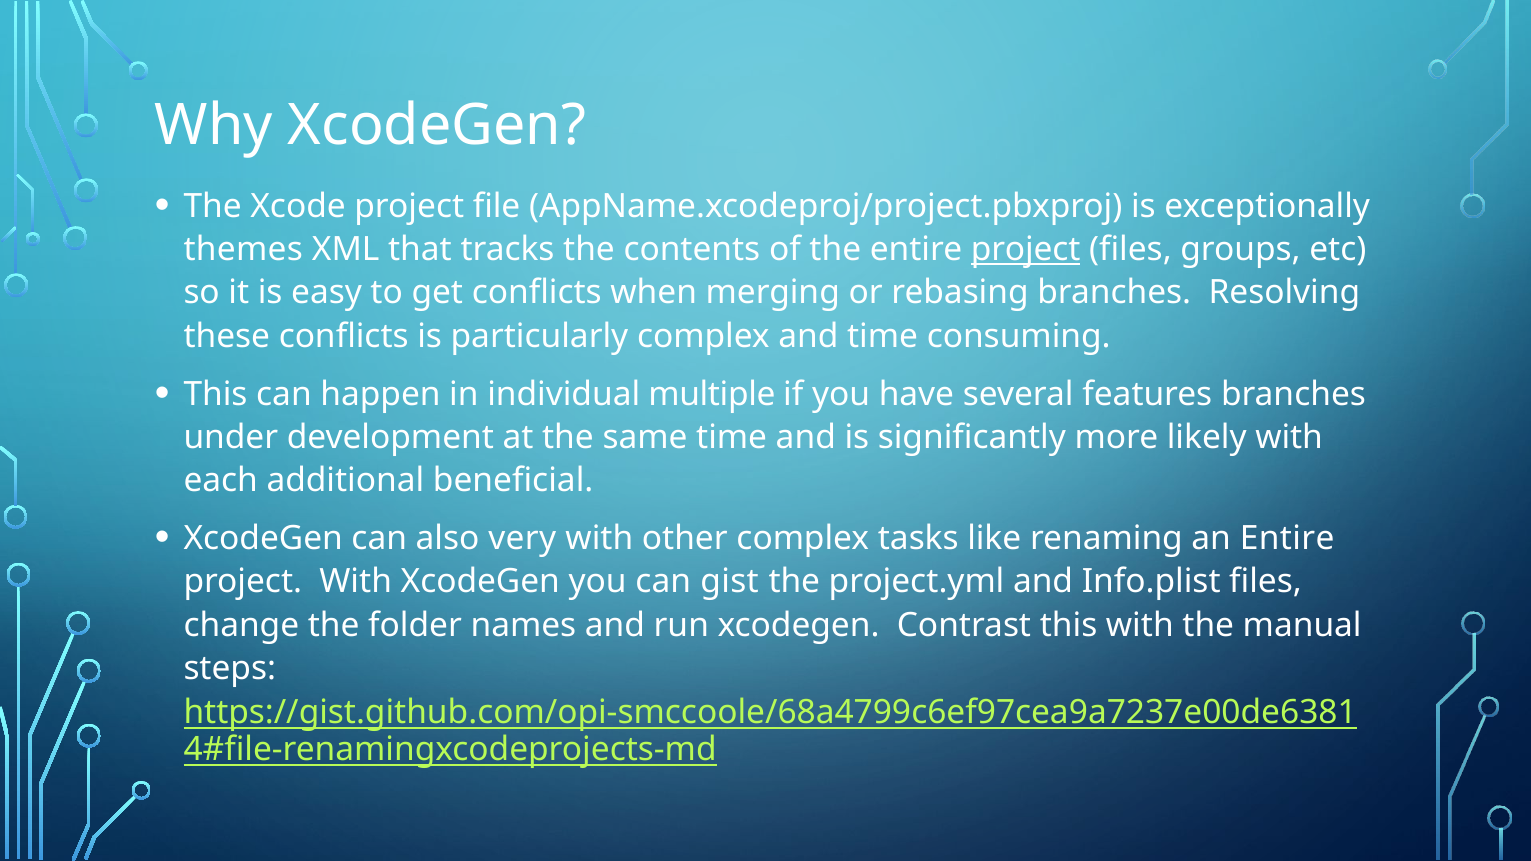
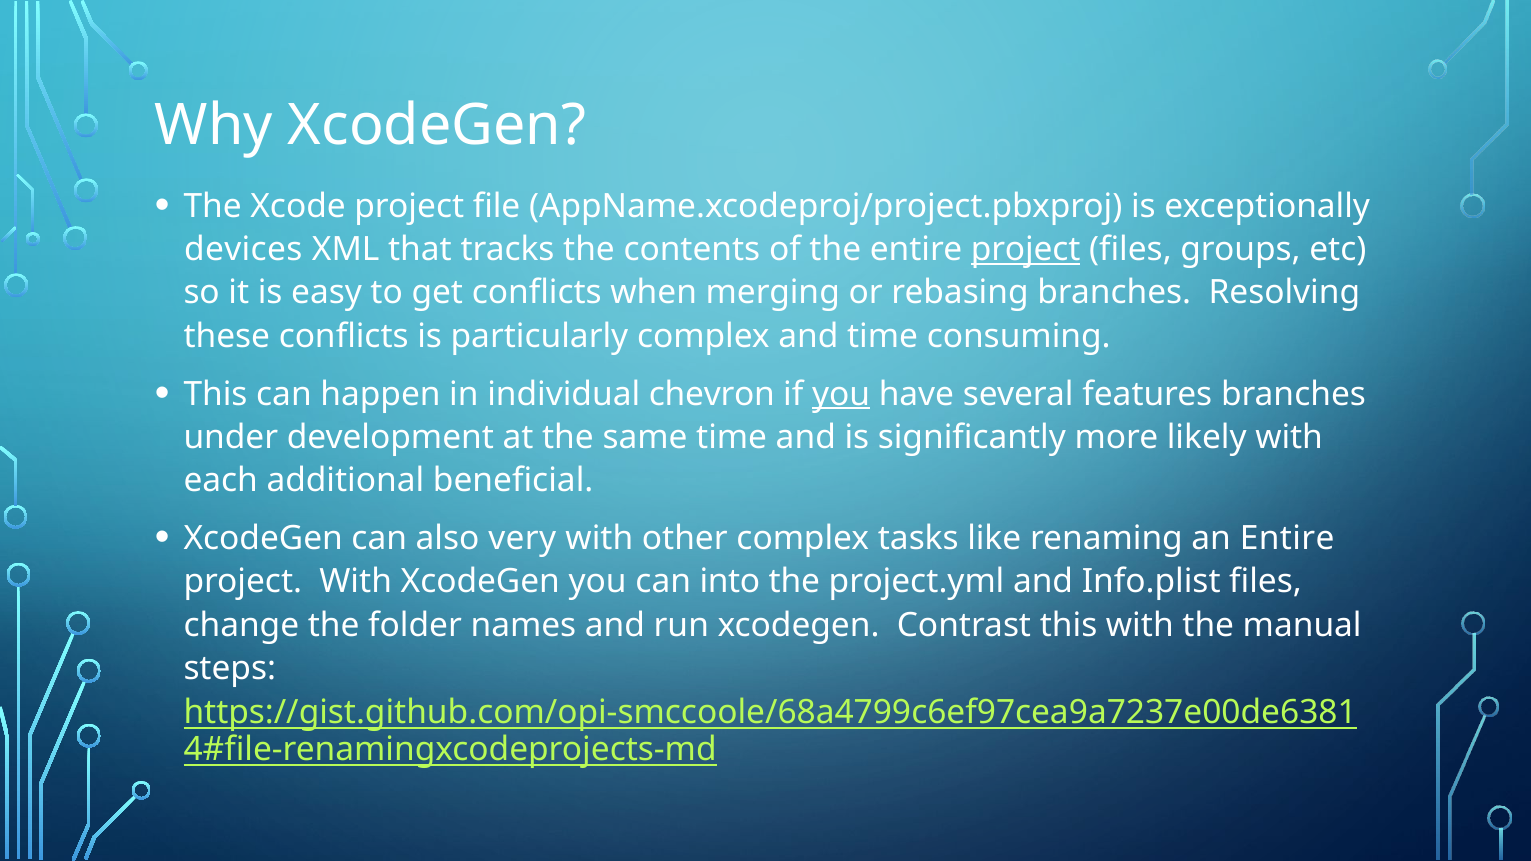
themes: themes -> devices
multiple: multiple -> chevron
you at (841, 394) underline: none -> present
gist: gist -> into
